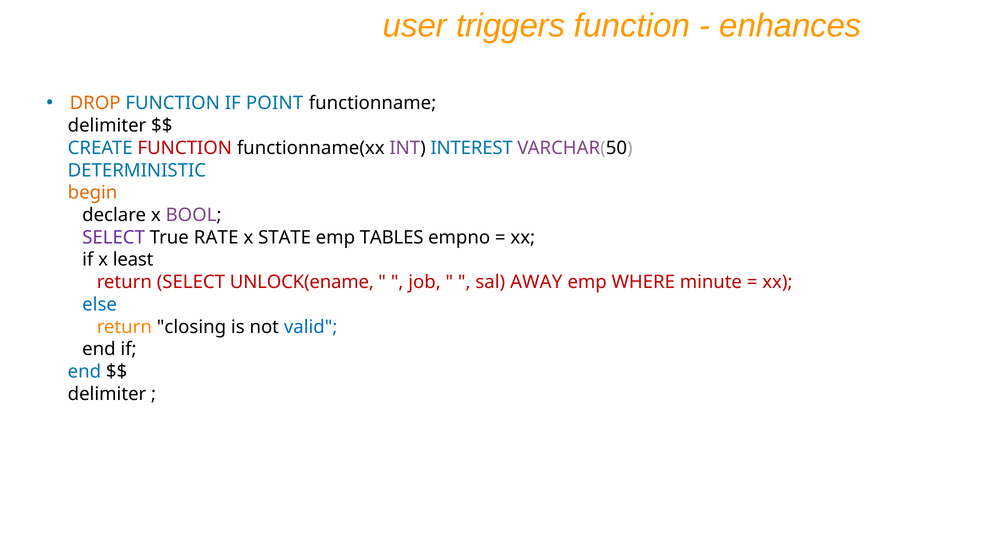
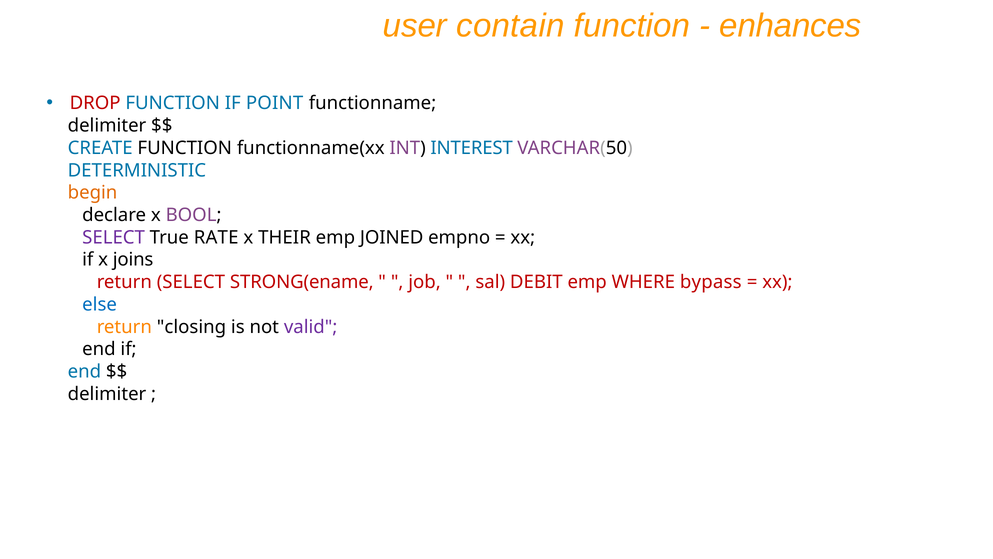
triggers: triggers -> contain
DROP colour: orange -> red
FUNCTION at (185, 148) colour: red -> black
STATE: STATE -> THEIR
TABLES: TABLES -> JOINED
least: least -> joins
UNLOCK(ename: UNLOCK(ename -> STRONG(ename
AWAY: AWAY -> DEBIT
minute: minute -> bypass
valid colour: blue -> purple
